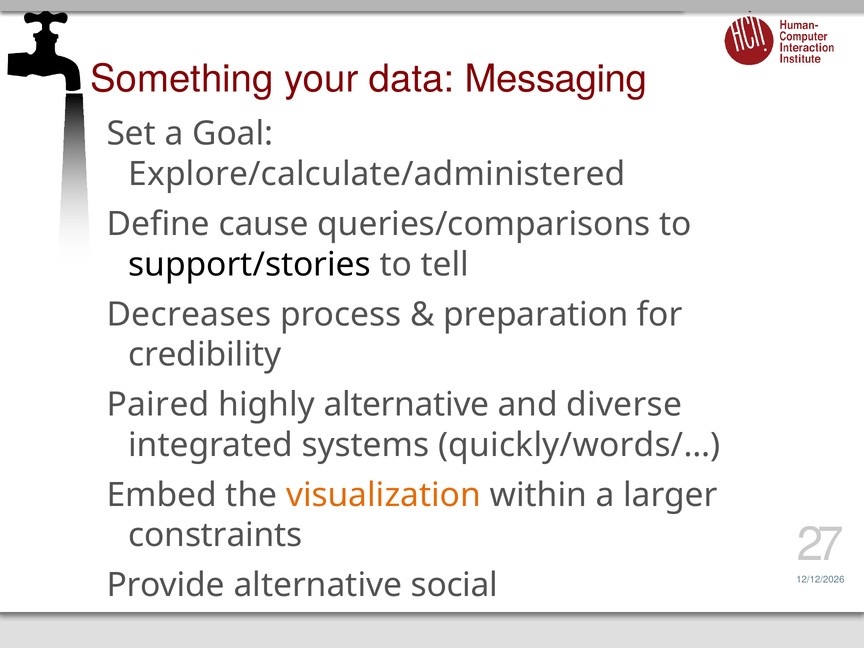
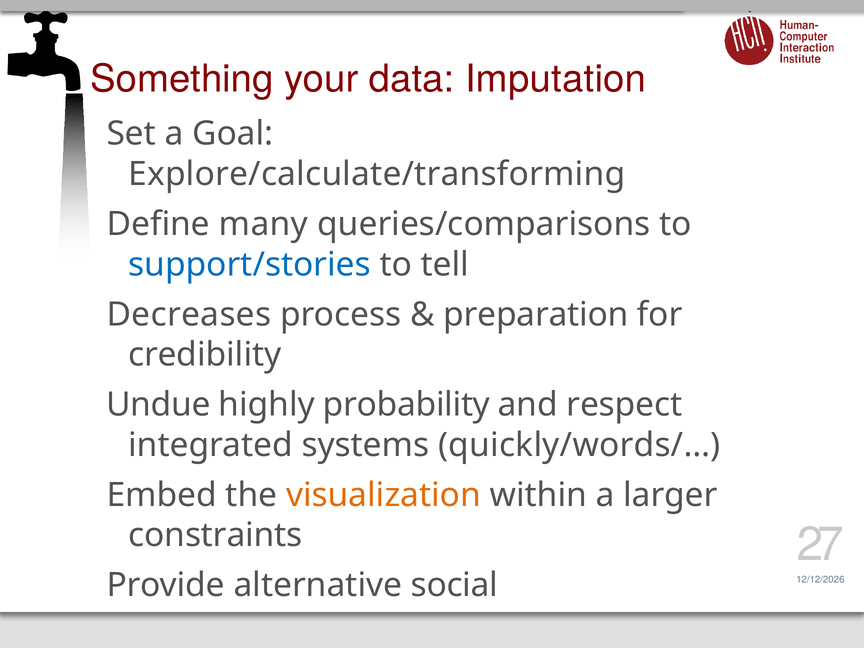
Messaging: Messaging -> Imputation
Explore/calculate/administered: Explore/calculate/administered -> Explore/calculate/transforming
cause: cause -> many
support/stories colour: black -> blue
Paired: Paired -> Undue
highly alternative: alternative -> probability
diverse: diverse -> respect
